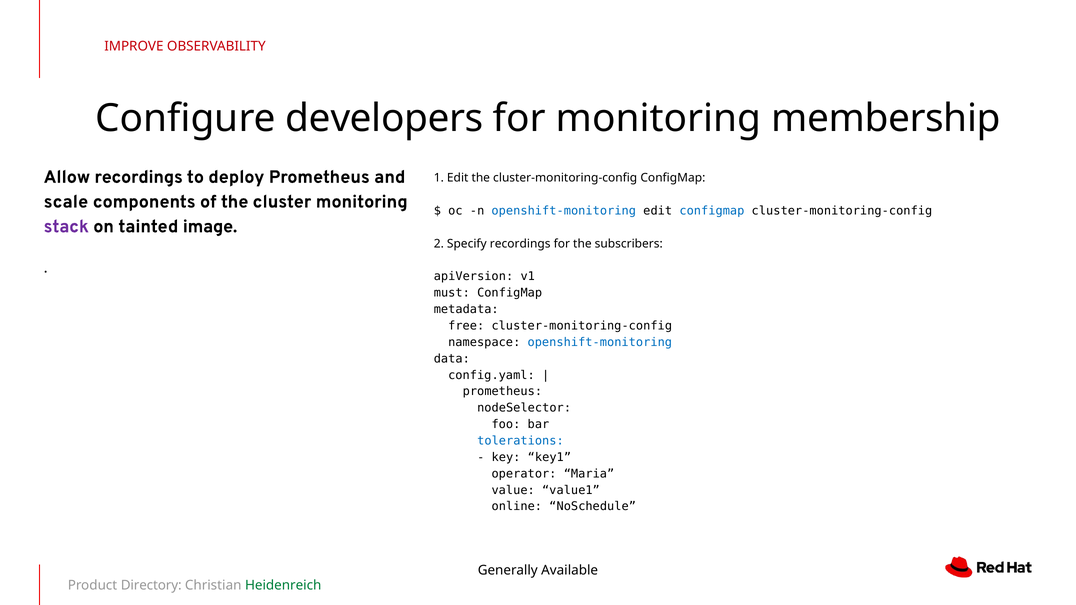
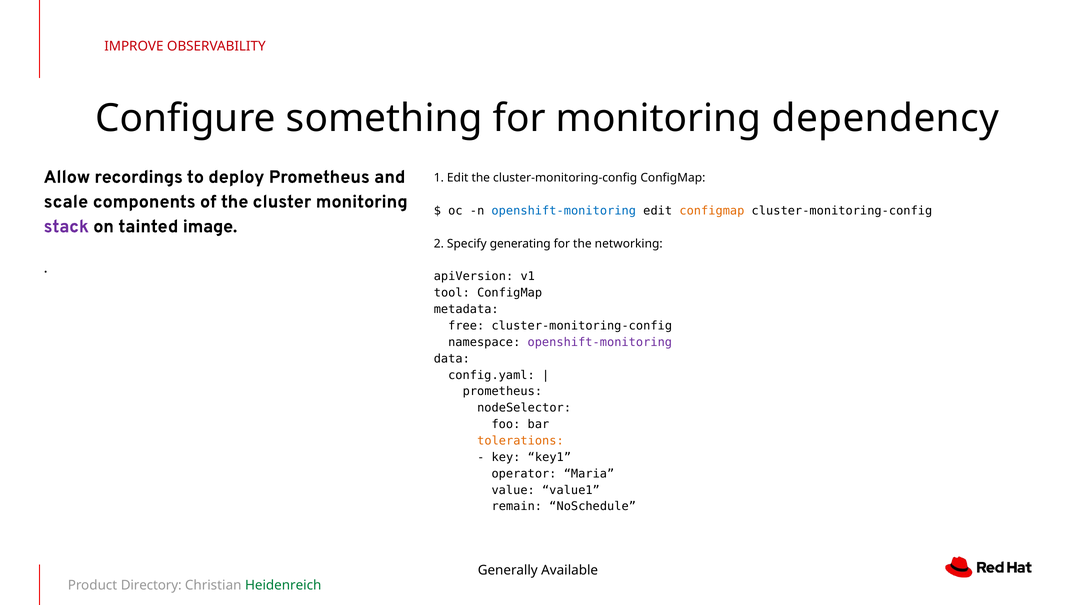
developers: developers -> something
membership: membership -> dependency
configmap at (712, 211) colour: blue -> orange
Specify recordings: recordings -> generating
subscribers: subscribers -> networking
must: must -> tool
openshift-monitoring at (600, 342) colour: blue -> purple
tolerations colour: blue -> orange
online: online -> remain
